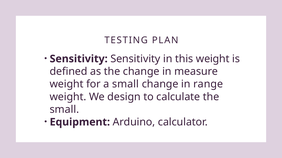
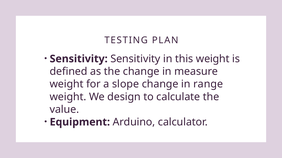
a small: small -> slope
small at (64, 110): small -> value
